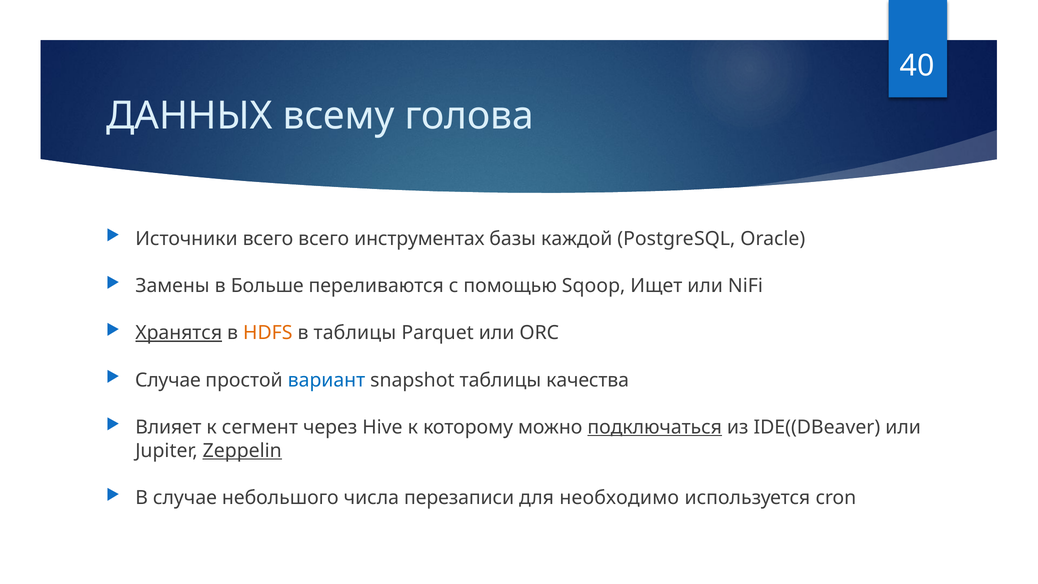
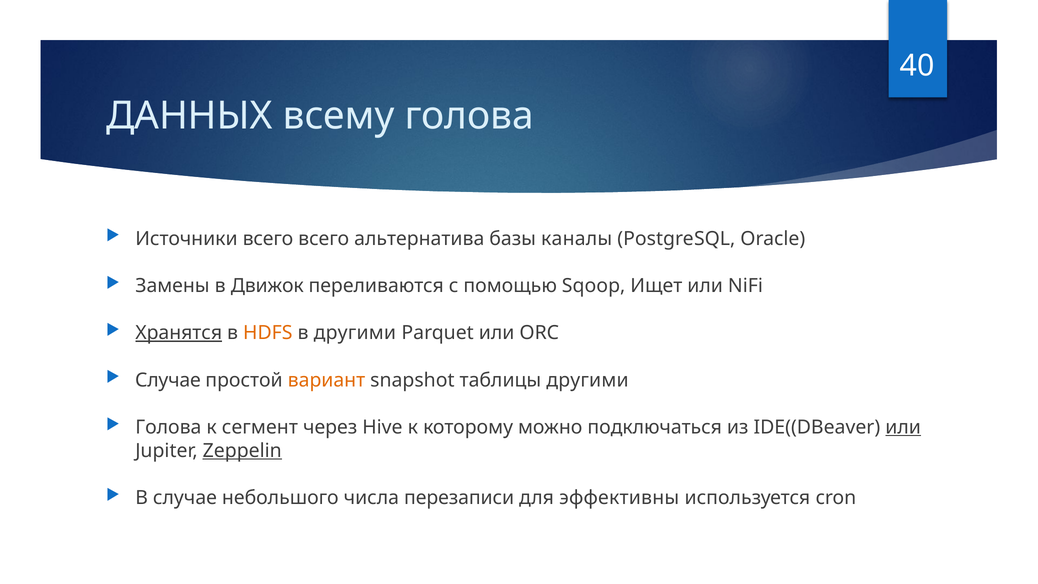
инструментах: инструментах -> альтернатива
каждой: каждой -> каналы
Больше: Больше -> Движок
в таблицы: таблицы -> другими
вариант colour: blue -> orange
таблицы качества: качества -> другими
Влияет at (168, 427): Влияет -> Голова
подключаться underline: present -> none
или at (903, 427) underline: none -> present
необходимо: необходимо -> эффективны
